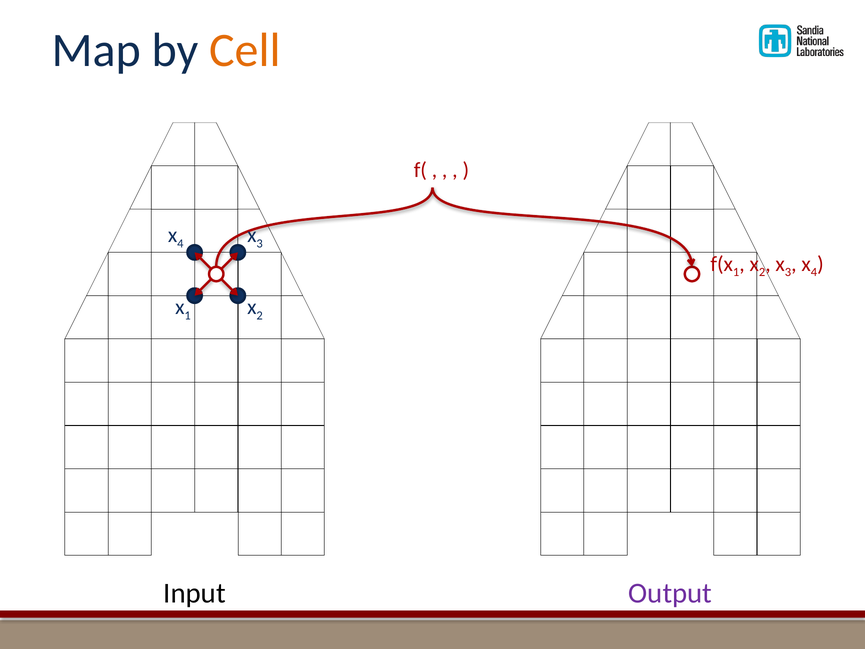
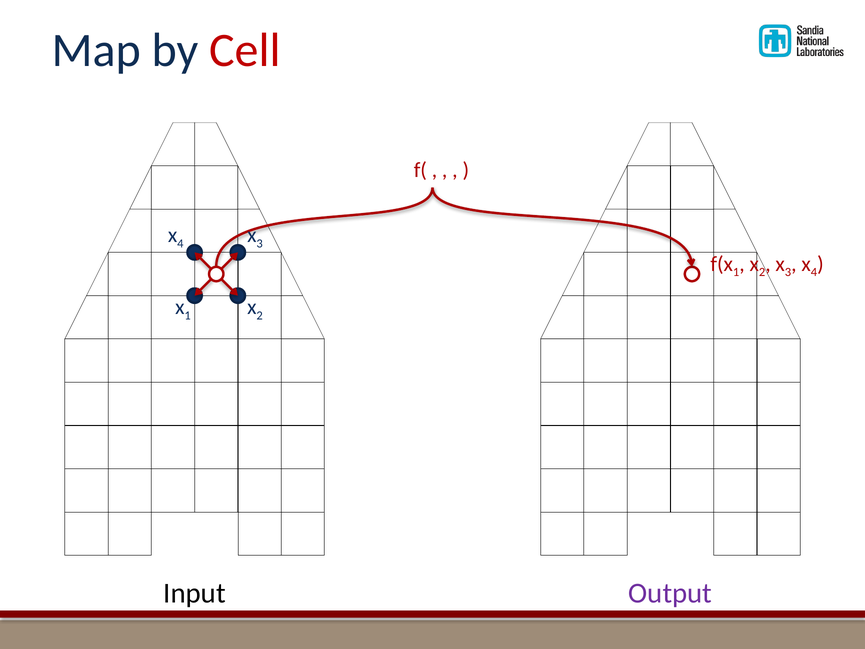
Cell colour: orange -> red
